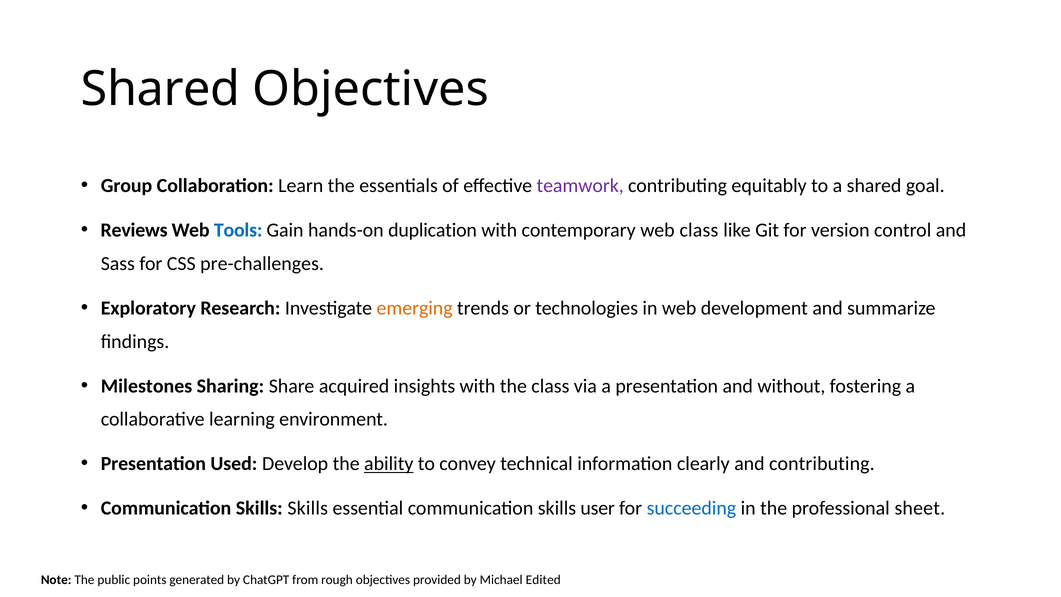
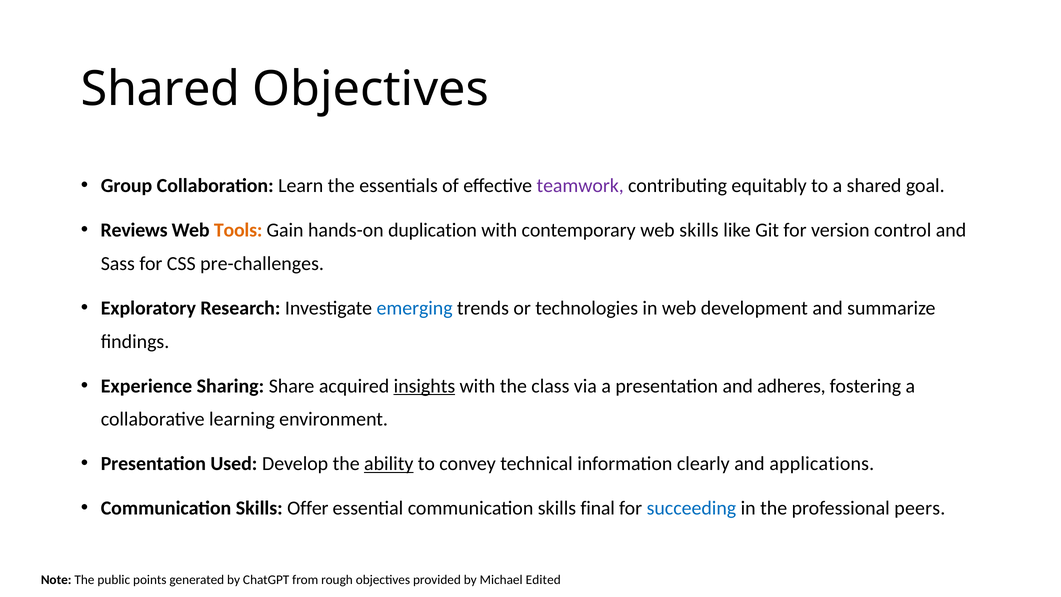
Tools colour: blue -> orange
web class: class -> skills
emerging colour: orange -> blue
Milestones: Milestones -> Experience
insights underline: none -> present
without: without -> adheres
and contributing: contributing -> applications
Skills Skills: Skills -> Offer
user: user -> final
sheet: sheet -> peers
